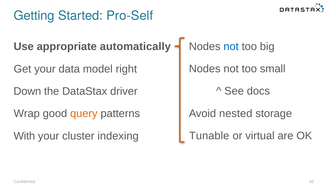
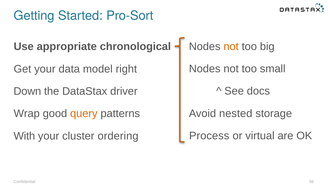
Pro-Self: Pro-Self -> Pro-Sort
not at (231, 47) colour: blue -> orange
automatically: automatically -> chronological
Tunable: Tunable -> Process
indexing: indexing -> ordering
